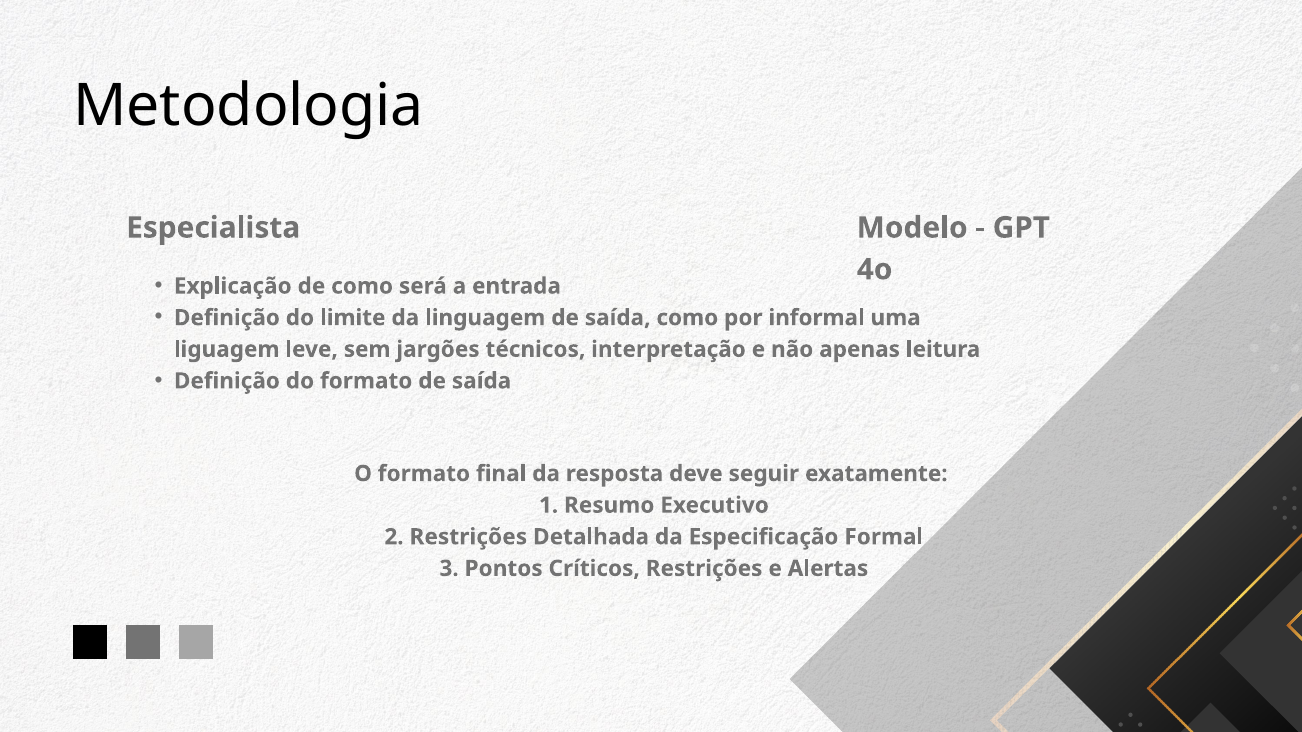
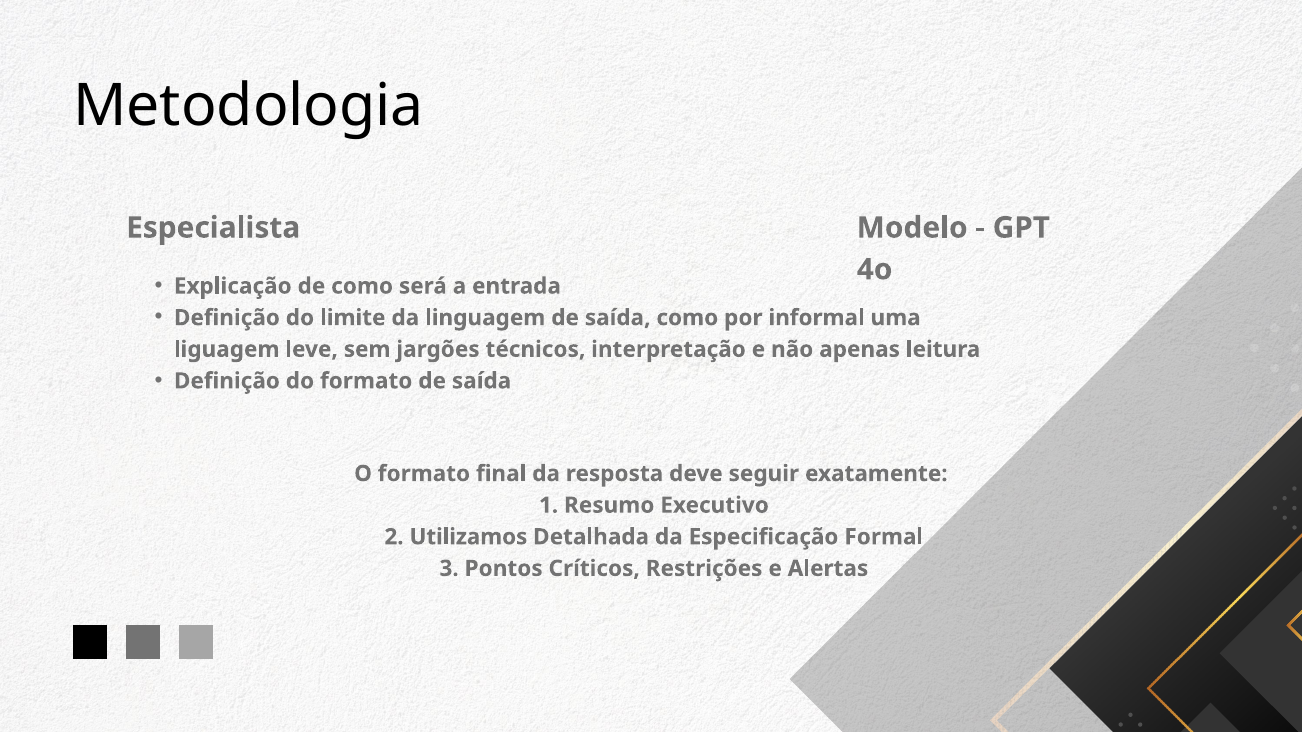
2 Restrições: Restrições -> Utilizamos
